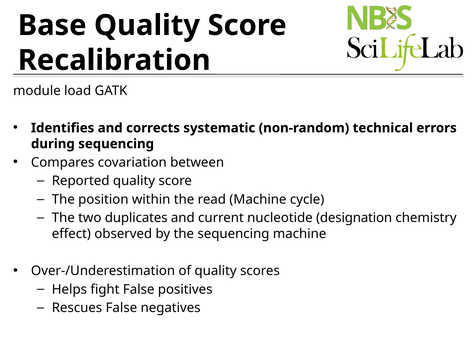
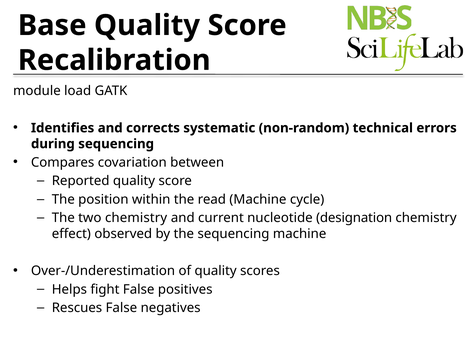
two duplicates: duplicates -> chemistry
